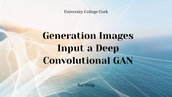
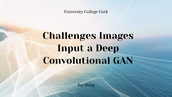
Generation: Generation -> Challenges
